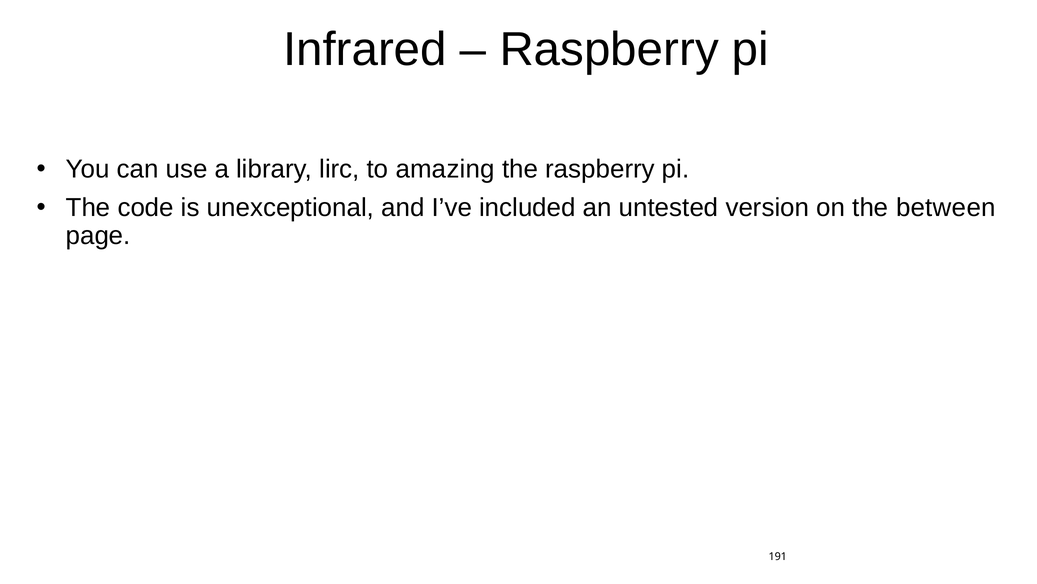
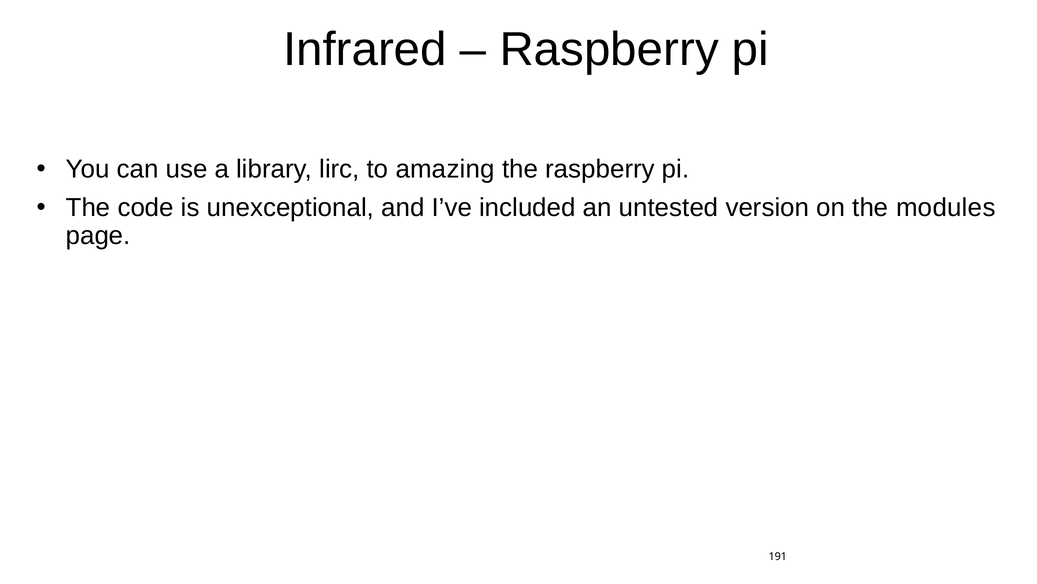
between: between -> modules
